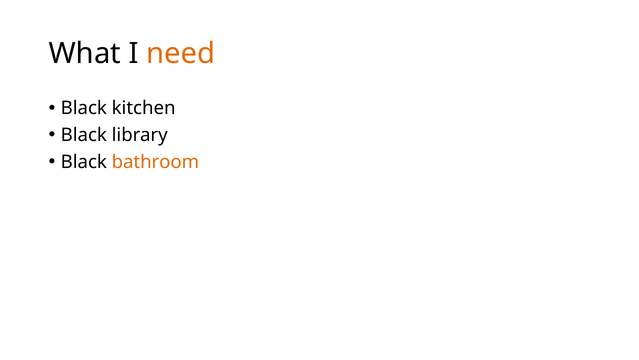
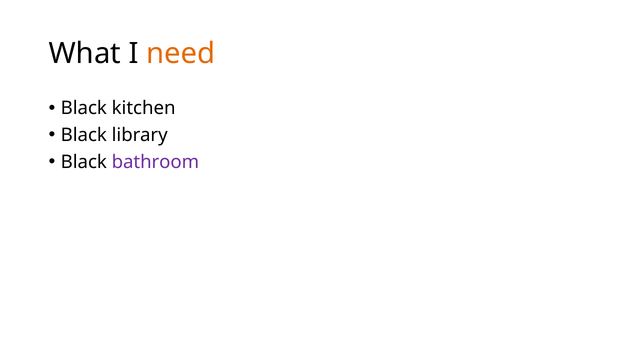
bathroom colour: orange -> purple
